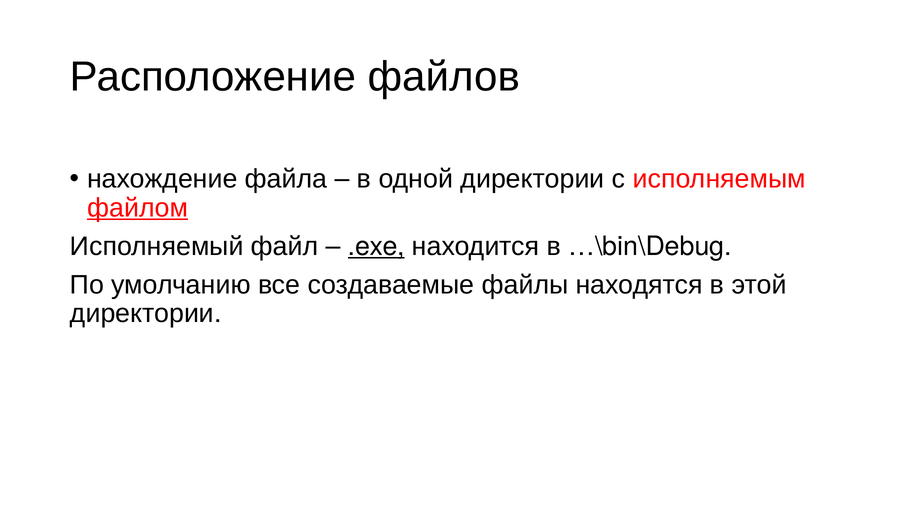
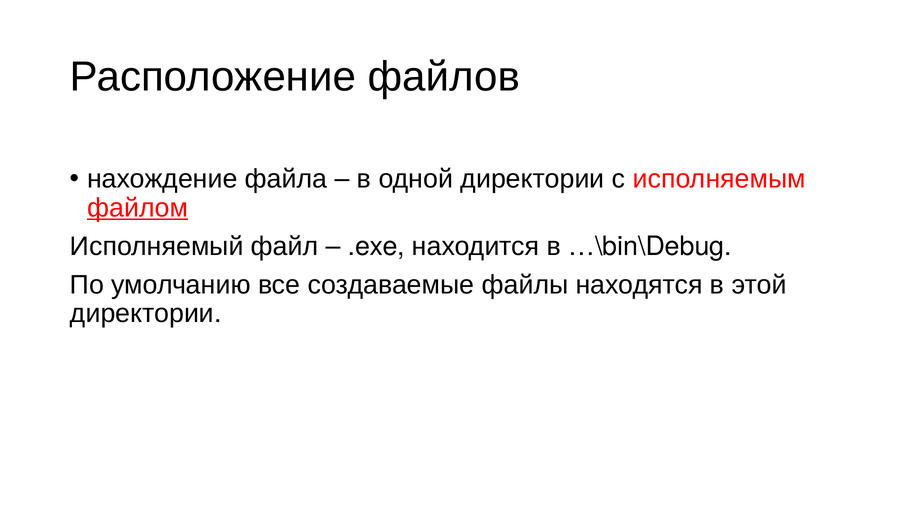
.exe underline: present -> none
